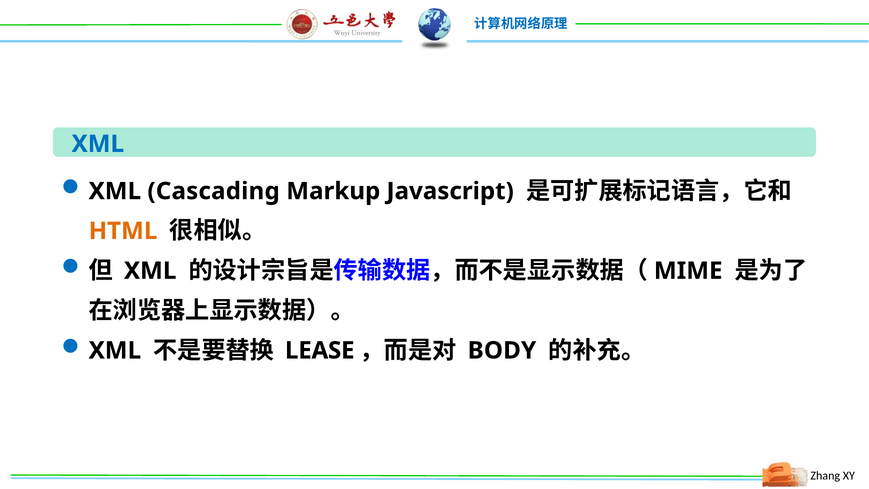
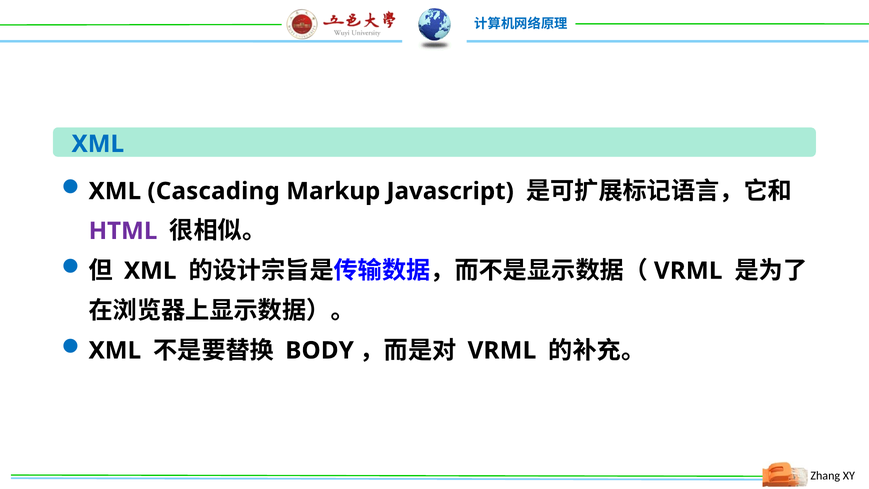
HTML colour: orange -> purple
MIME at (688, 271): MIME -> VRML
LEASE: LEASE -> BODY
BODY at (502, 350): BODY -> VRML
